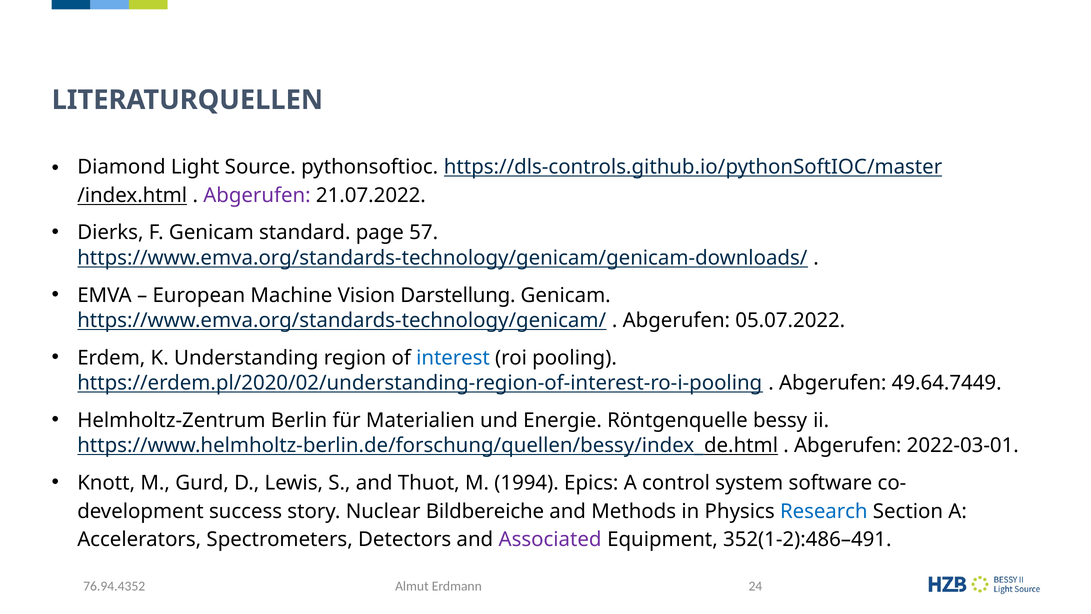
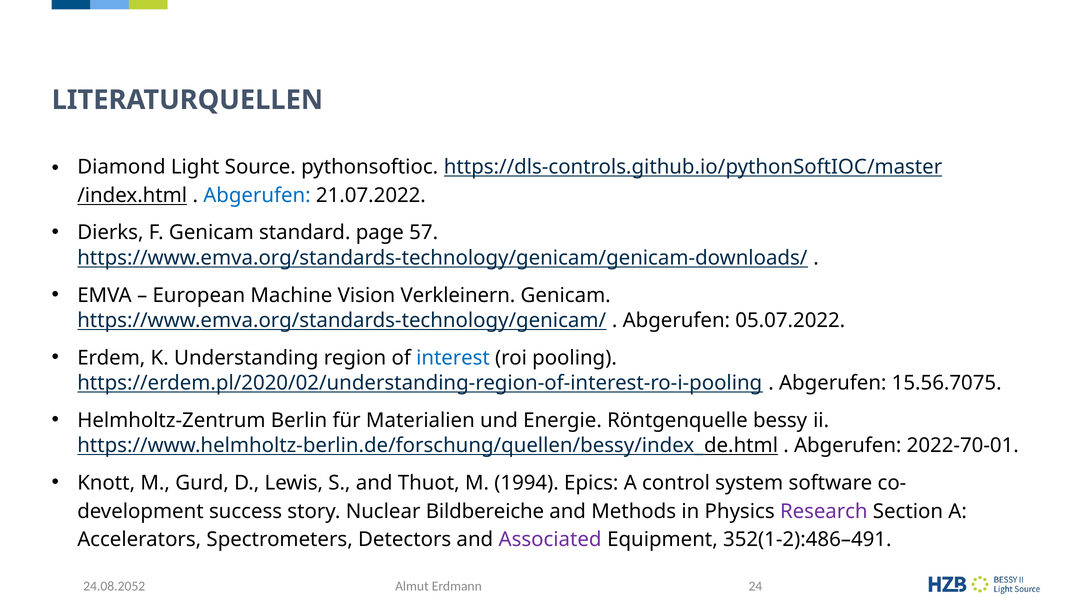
Abgerufen at (257, 195) colour: purple -> blue
Darstellung: Darstellung -> Verkleinern
49.64.7449: 49.64.7449 -> 15.56.7075
2022-03-01: 2022-03-01 -> 2022-70-01
Research colour: blue -> purple
76.94.4352: 76.94.4352 -> 24.08.2052
